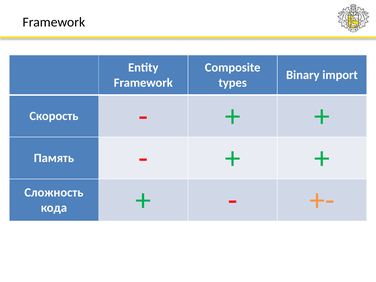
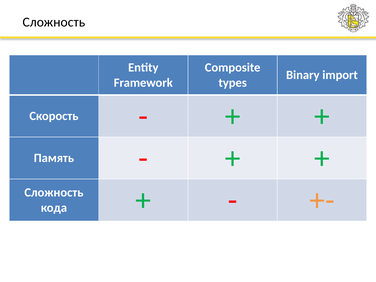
Framework at (54, 22): Framework -> Сложность
